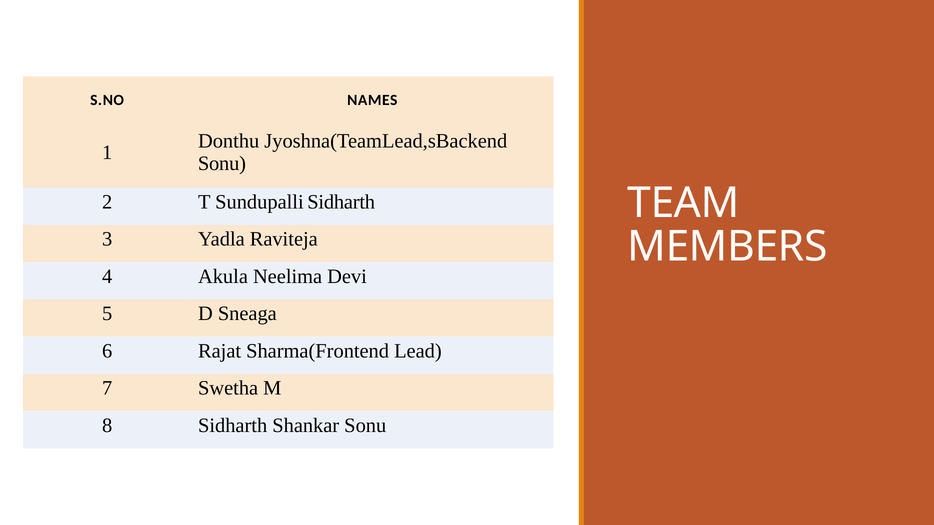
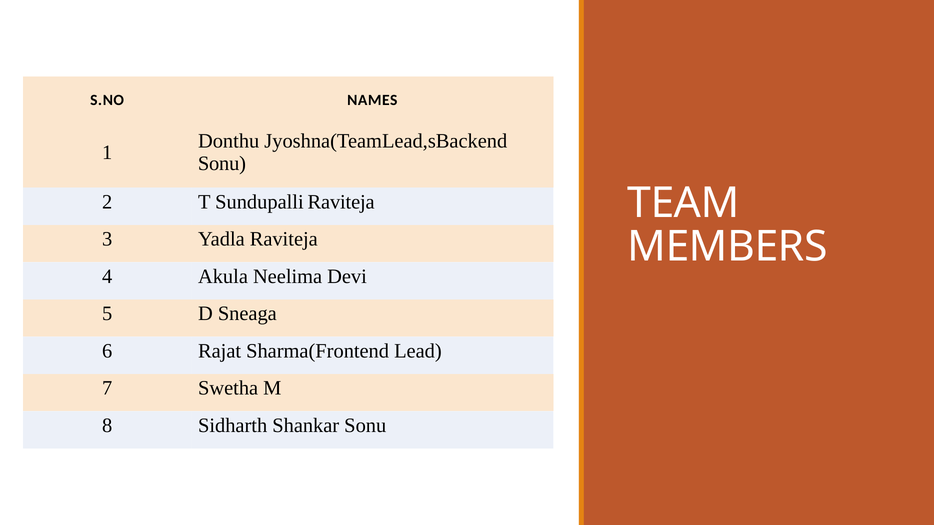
Sundupalli Sidharth: Sidharth -> Raviteja
